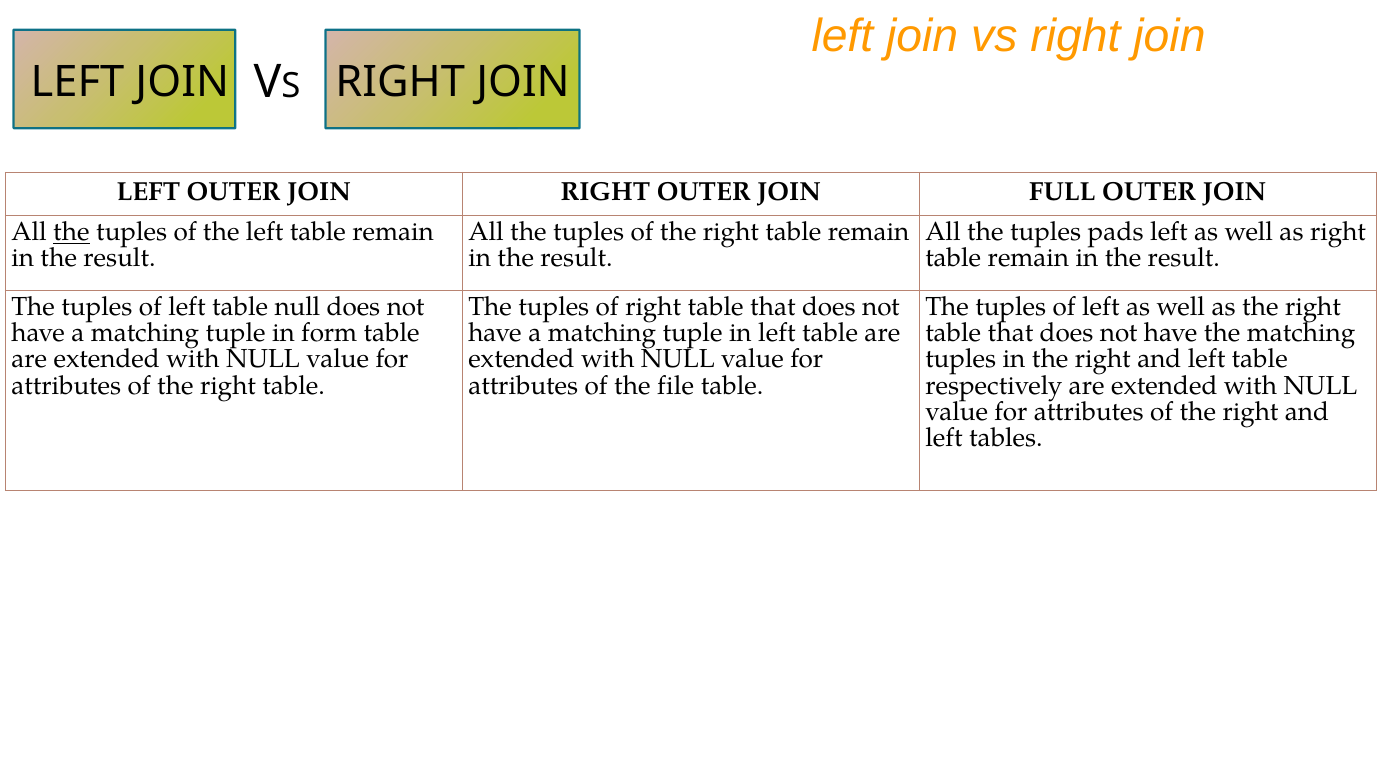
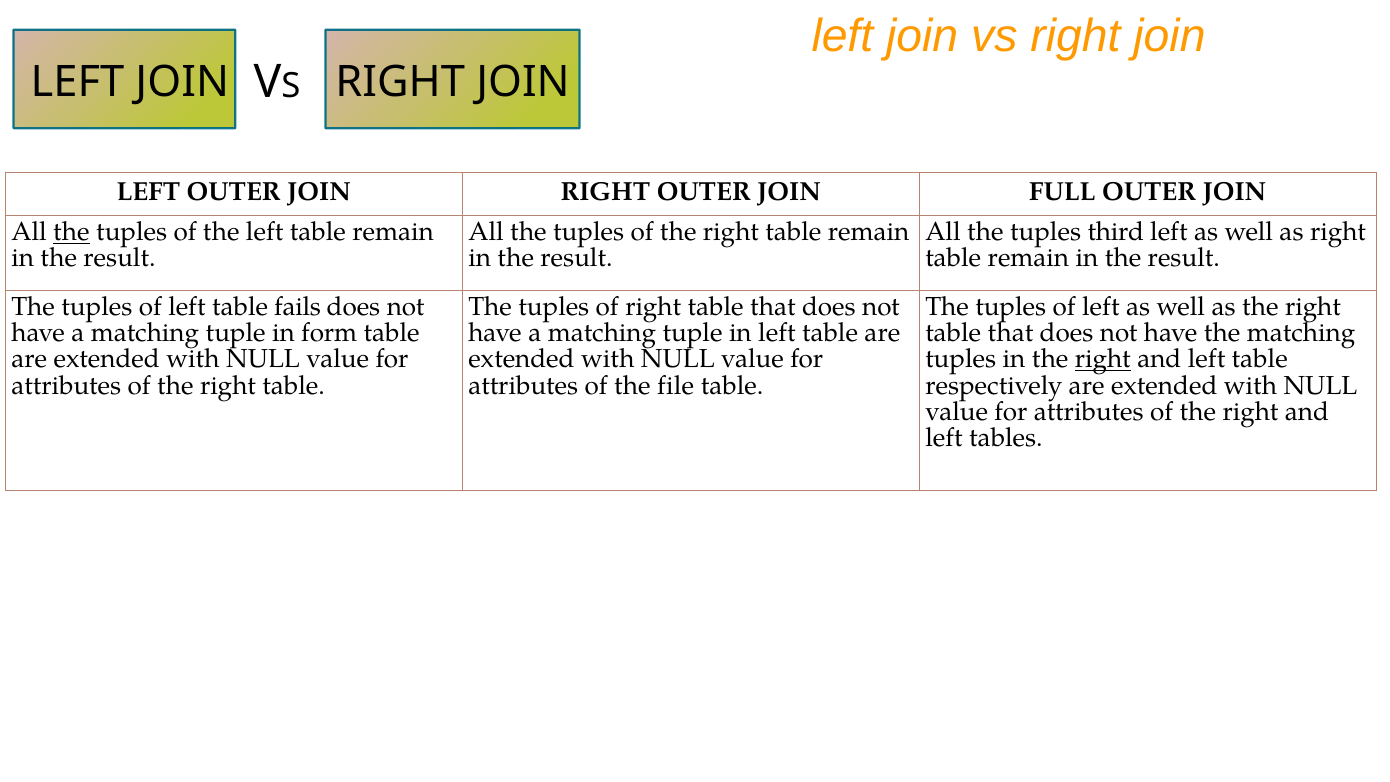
pads: pads -> third
table null: null -> fails
right at (1103, 359) underline: none -> present
